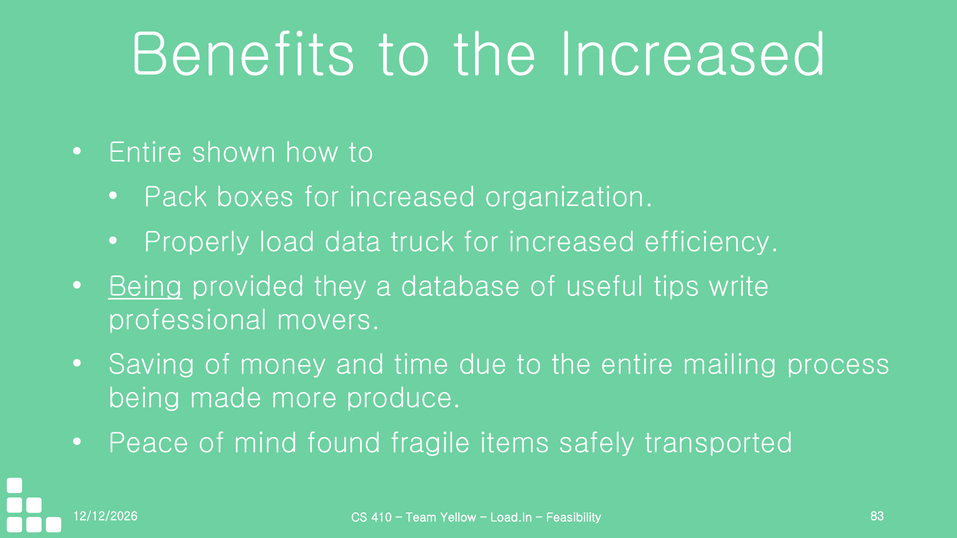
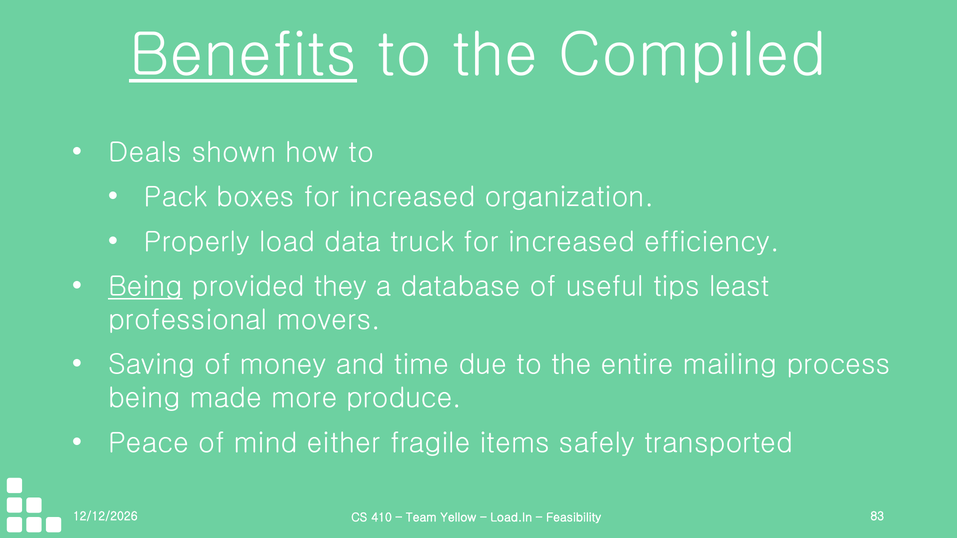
Benefits underline: none -> present
the Increased: Increased -> Compiled
Entire at (145, 153): Entire -> Deals
write: write -> least
found: found -> either
